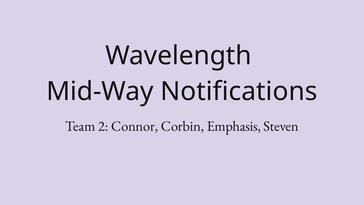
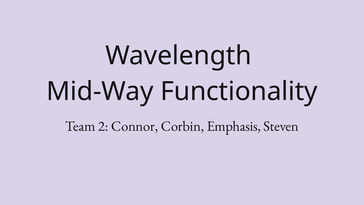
Notifications: Notifications -> Functionality
